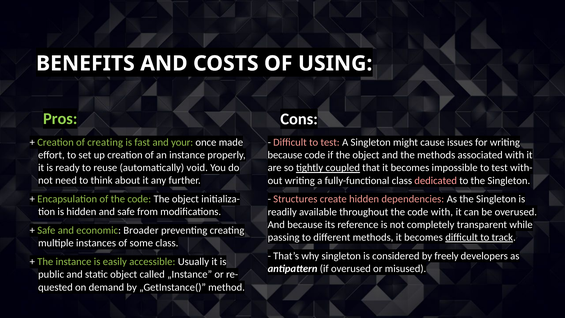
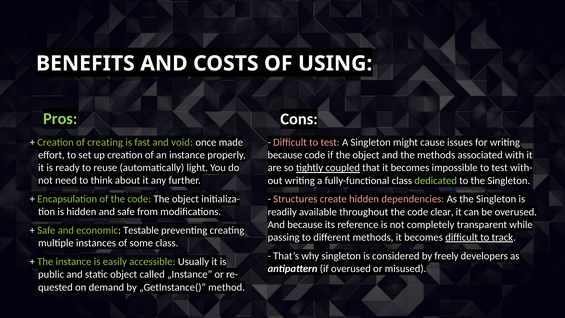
your: your -> void
void: void -> light
dedicated colour: pink -> light green
code with: with -> clear
Broader: Broader -> Testable
